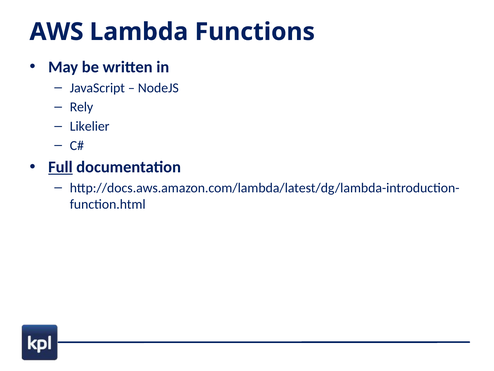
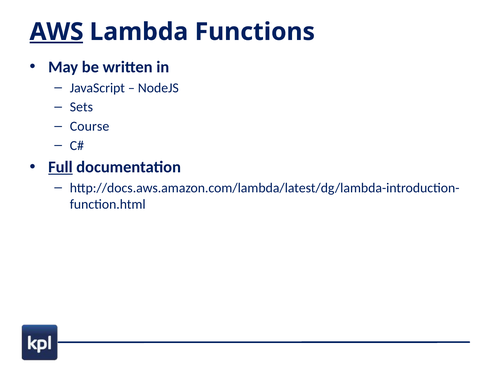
AWS underline: none -> present
Rely: Rely -> Sets
Likelier: Likelier -> Course
